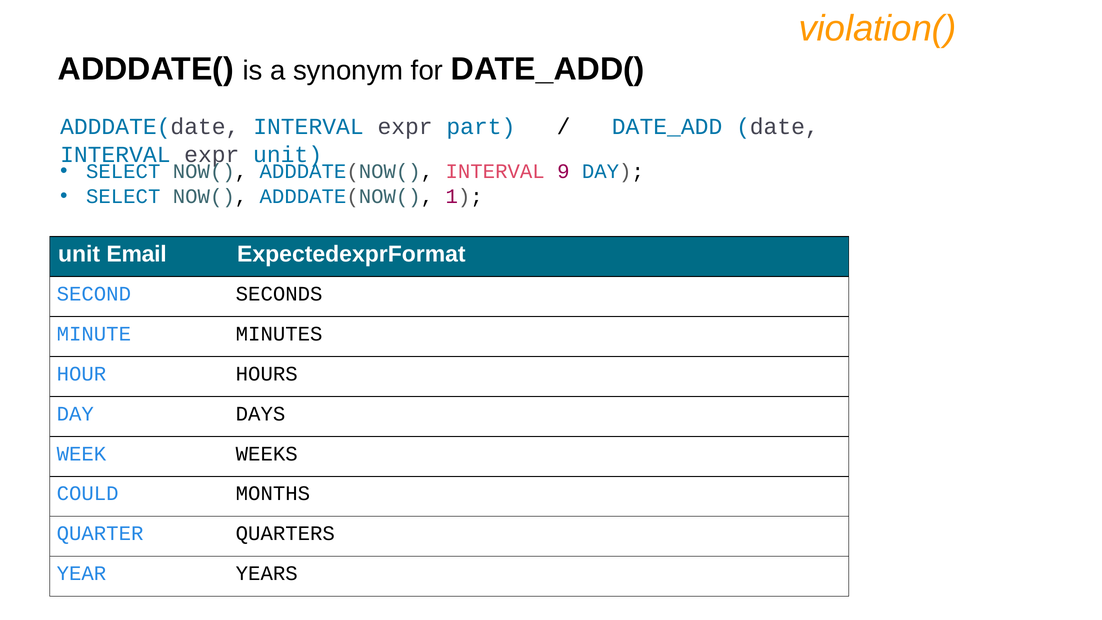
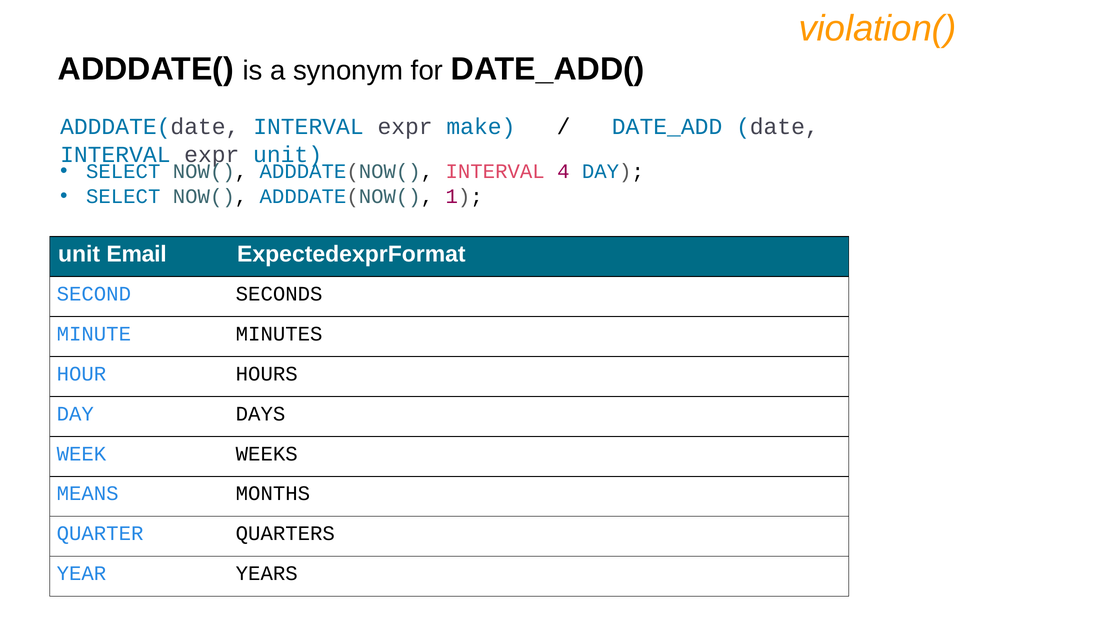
part: part -> make
9: 9 -> 4
COULD: COULD -> MEANS
